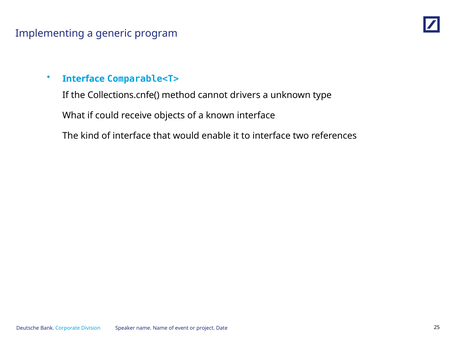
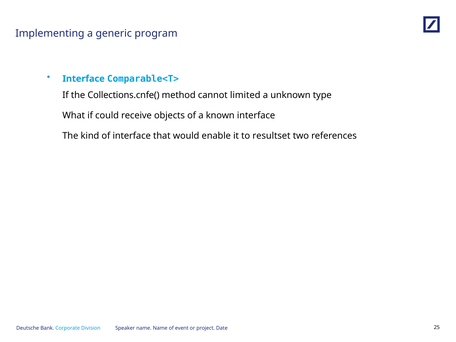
drivers: drivers -> limited
to interface: interface -> resultset
